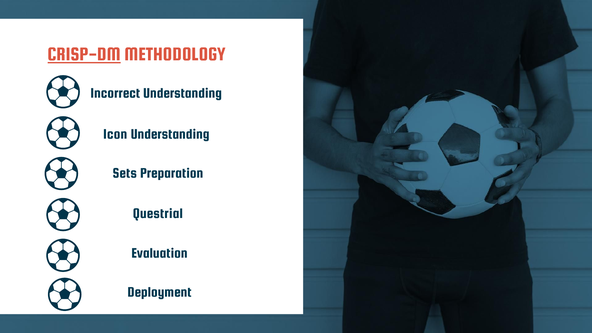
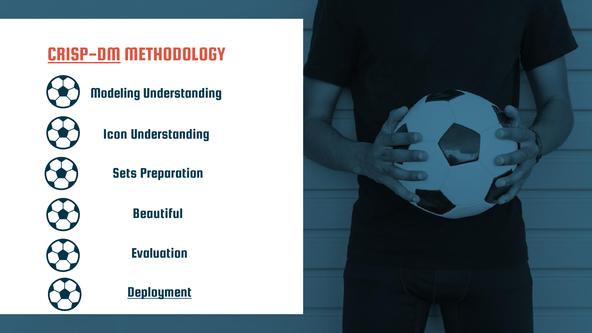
Incorrect: Incorrect -> Modeling
Questrial: Questrial -> Beautiful
Deployment underline: none -> present
